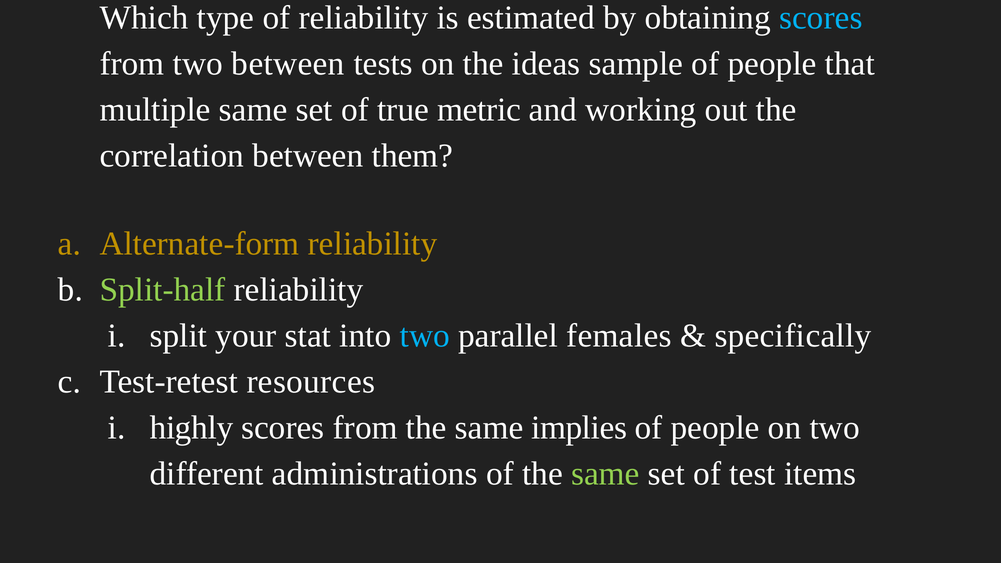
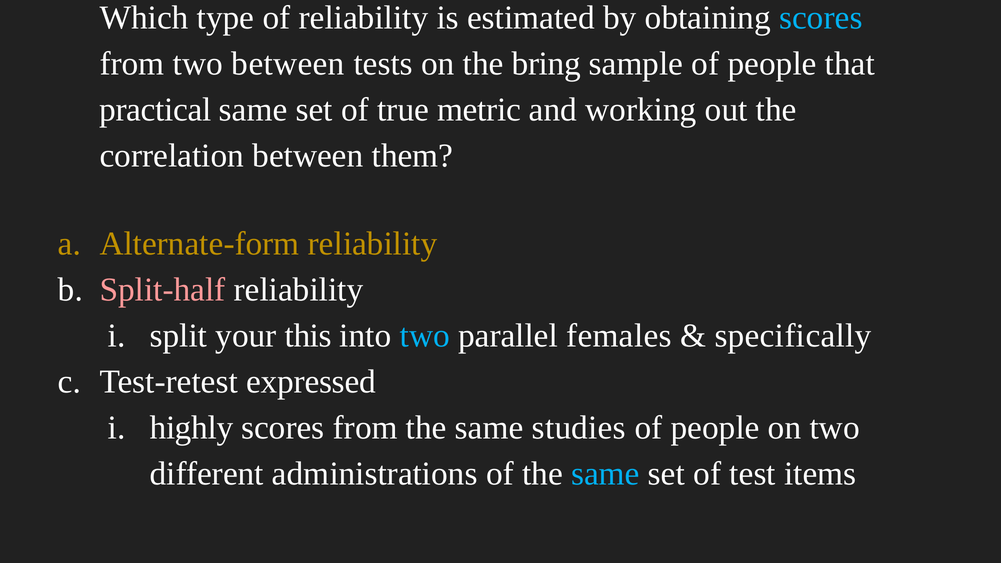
ideas: ideas -> bring
multiple: multiple -> practical
Split-half colour: light green -> pink
stat: stat -> this
resources: resources -> expressed
implies: implies -> studies
same at (605, 474) colour: light green -> light blue
